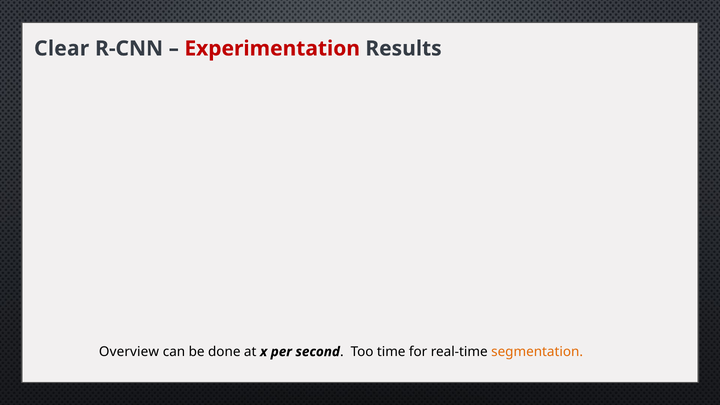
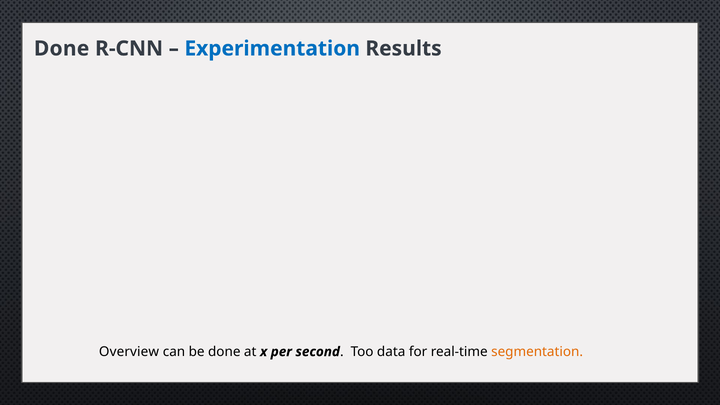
Clear at (62, 49): Clear -> Done
Experimentation colour: red -> blue
time: time -> data
